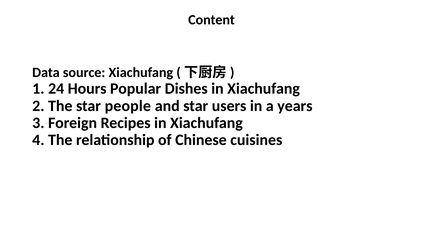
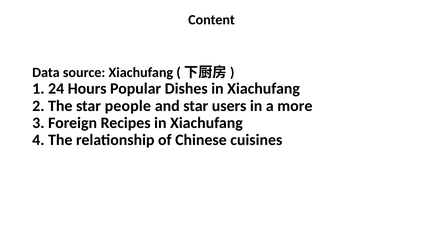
years: years -> more
